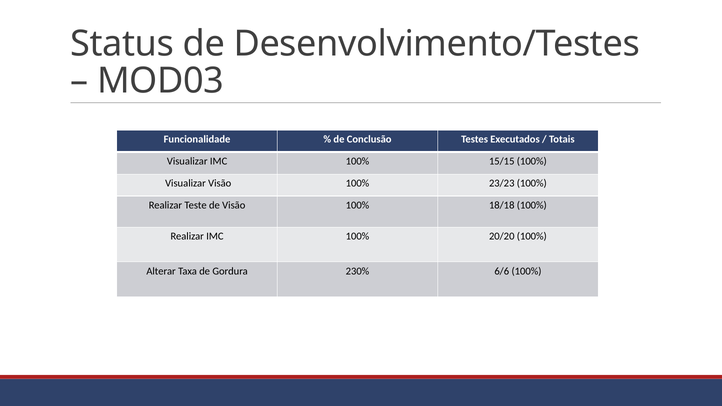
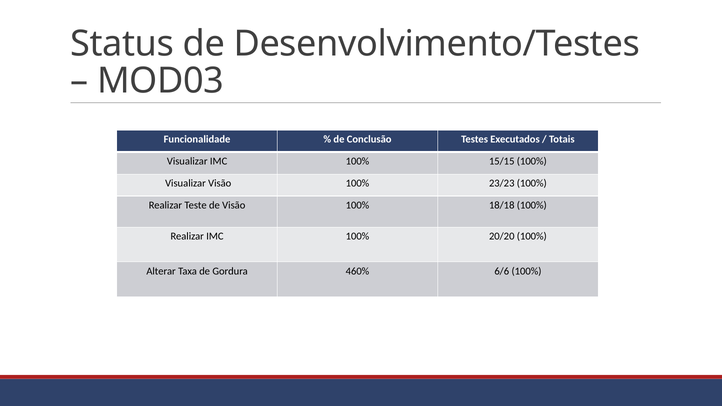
230%: 230% -> 460%
